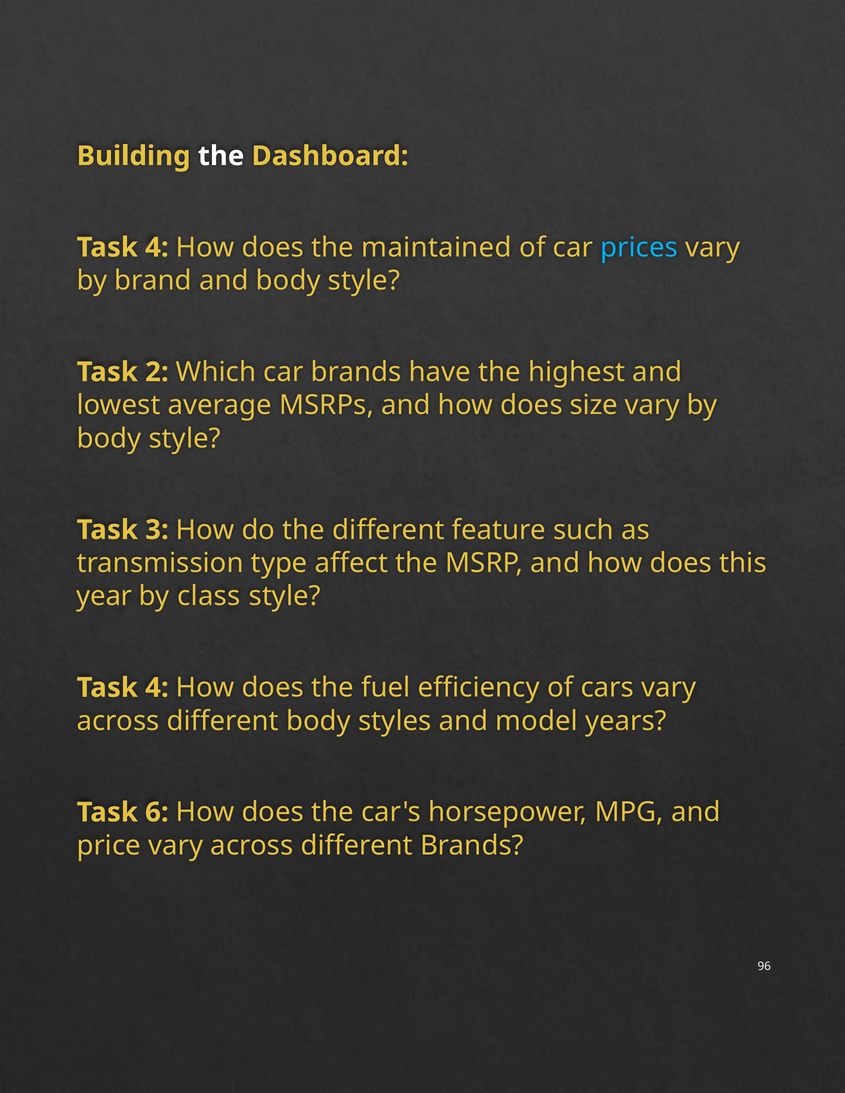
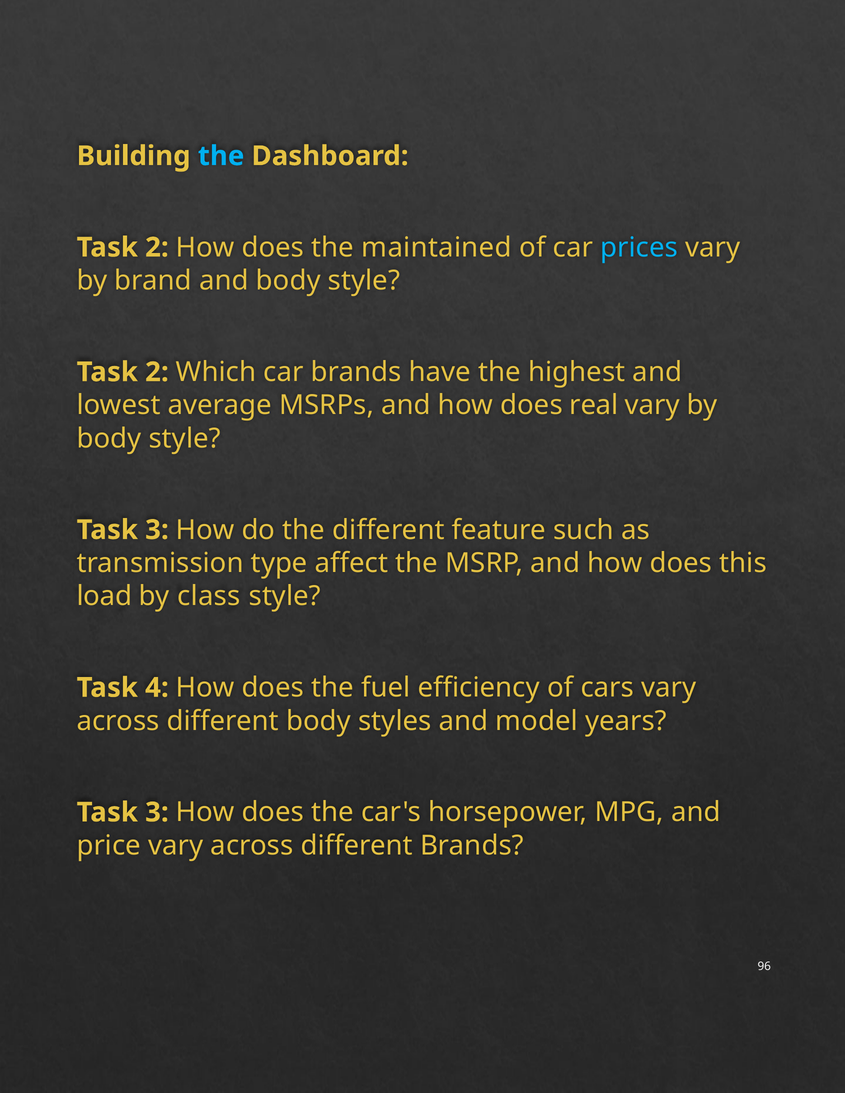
the at (221, 156) colour: white -> light blue
4 at (157, 248): 4 -> 2
size: size -> real
year: year -> load
6 at (157, 813): 6 -> 3
